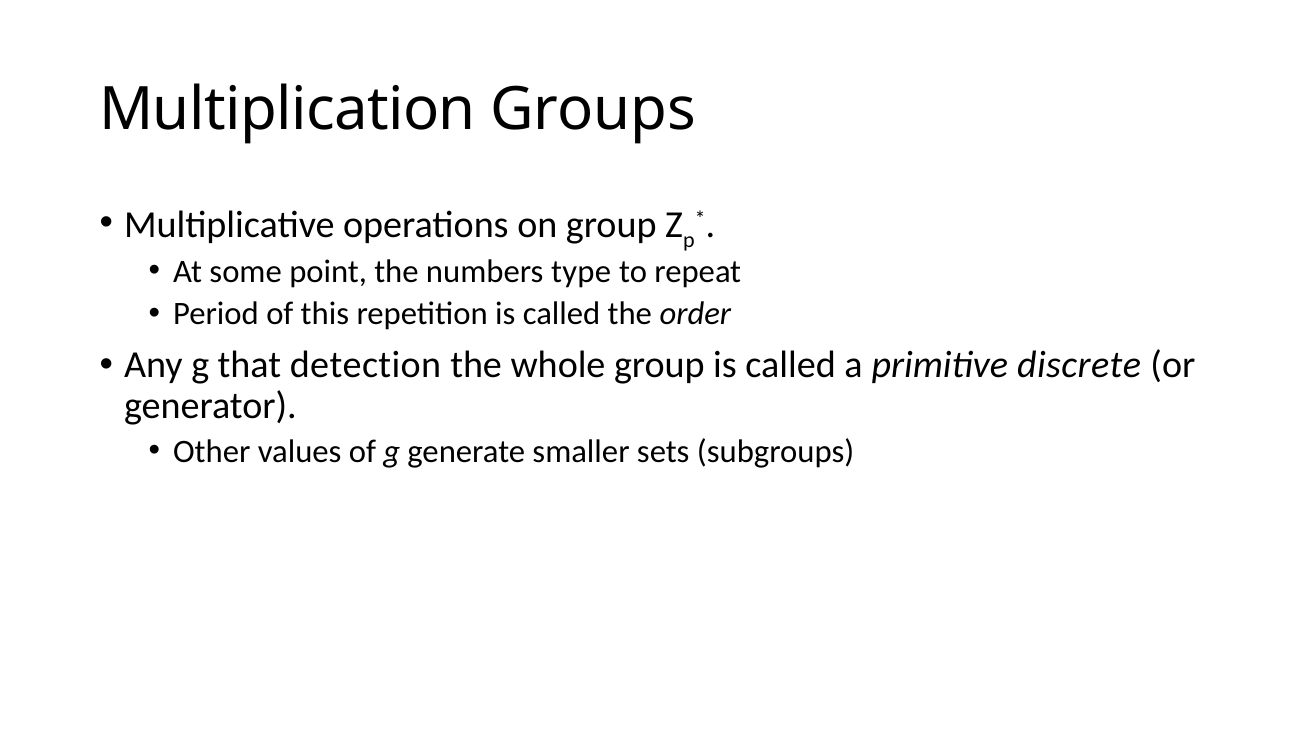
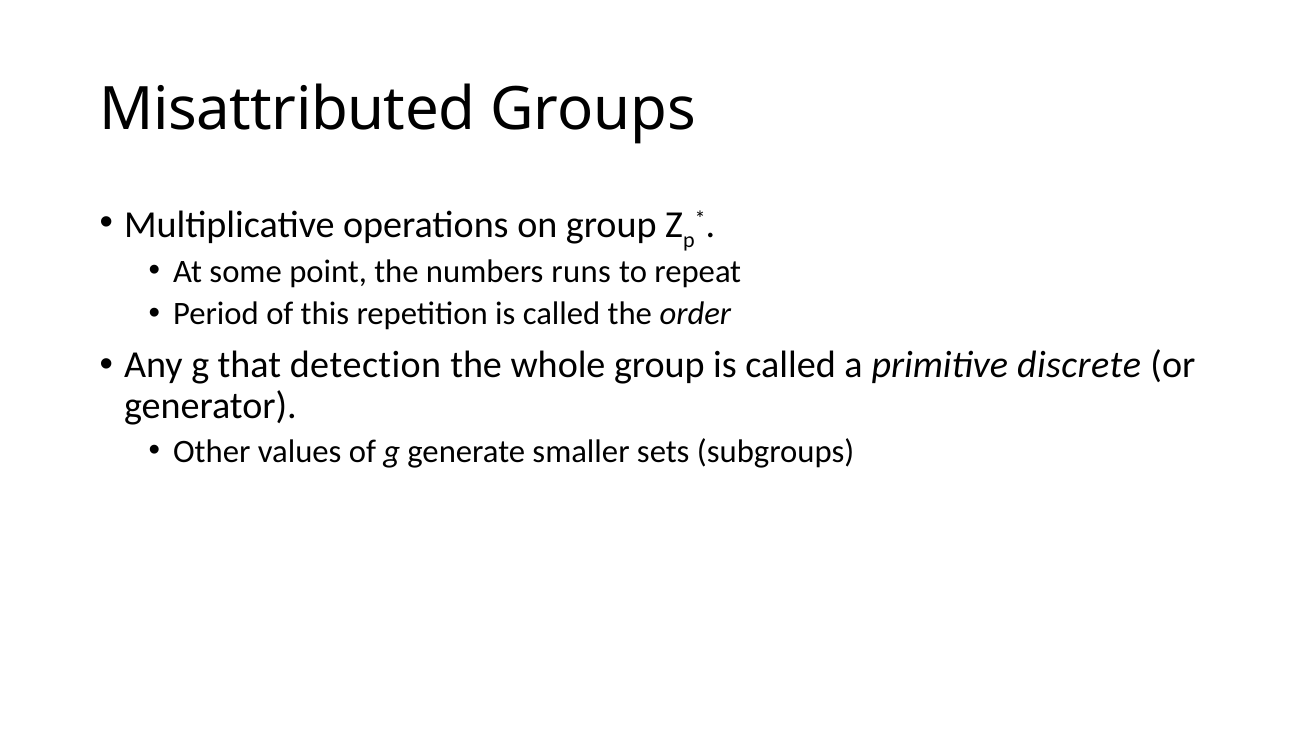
Multiplication: Multiplication -> Misattributed
type: type -> runs
